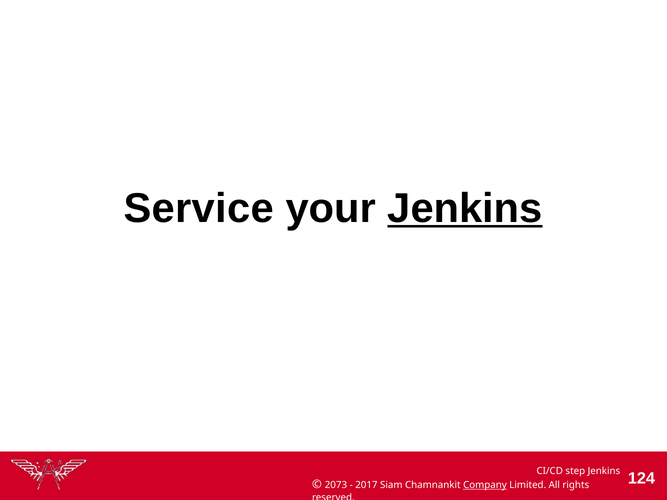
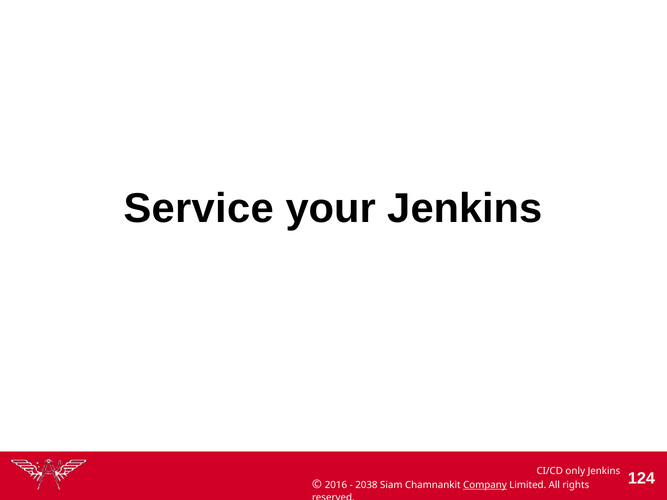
Jenkins at (465, 208) underline: present -> none
step: step -> only
2073: 2073 -> 2016
2017: 2017 -> 2038
